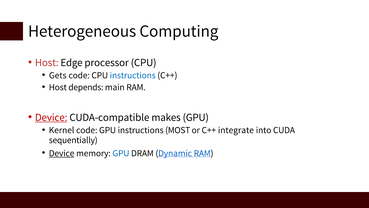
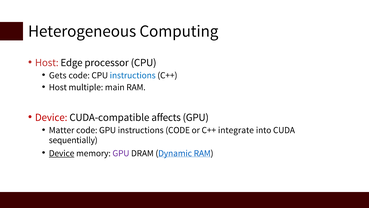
depends: depends -> multiple
Device at (51, 117) underline: present -> none
makes: makes -> affects
Kernel: Kernel -> Matter
instructions MOST: MOST -> CODE
GPU at (121, 153) colour: blue -> purple
